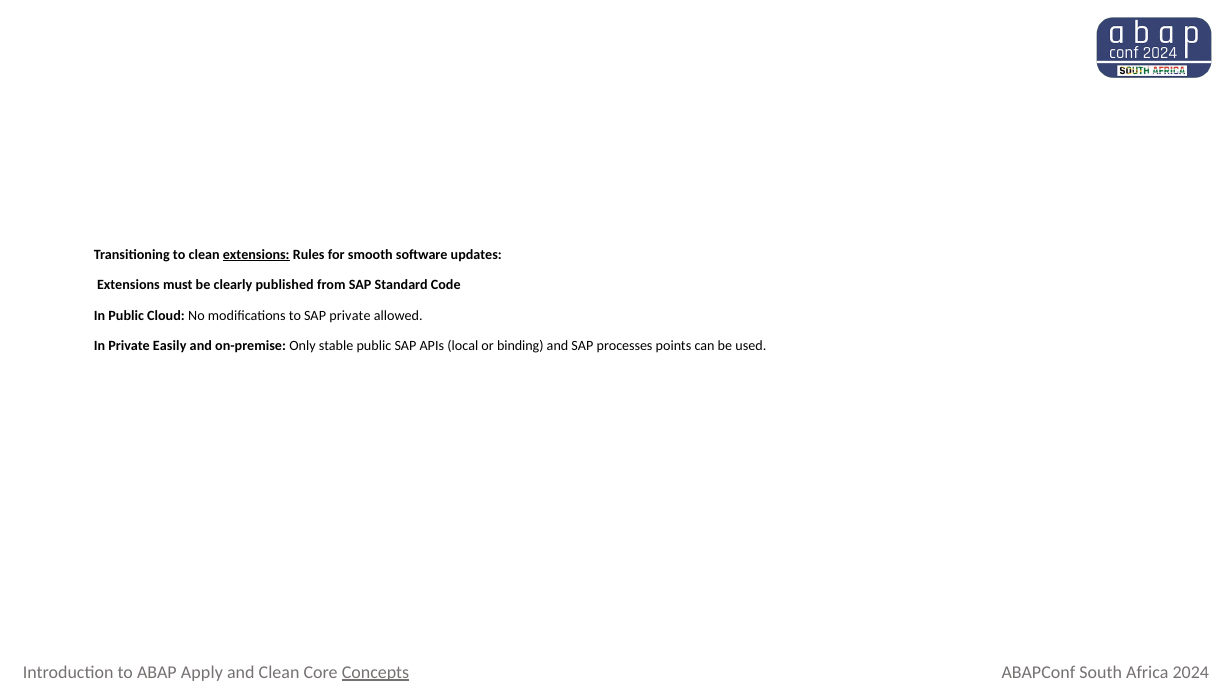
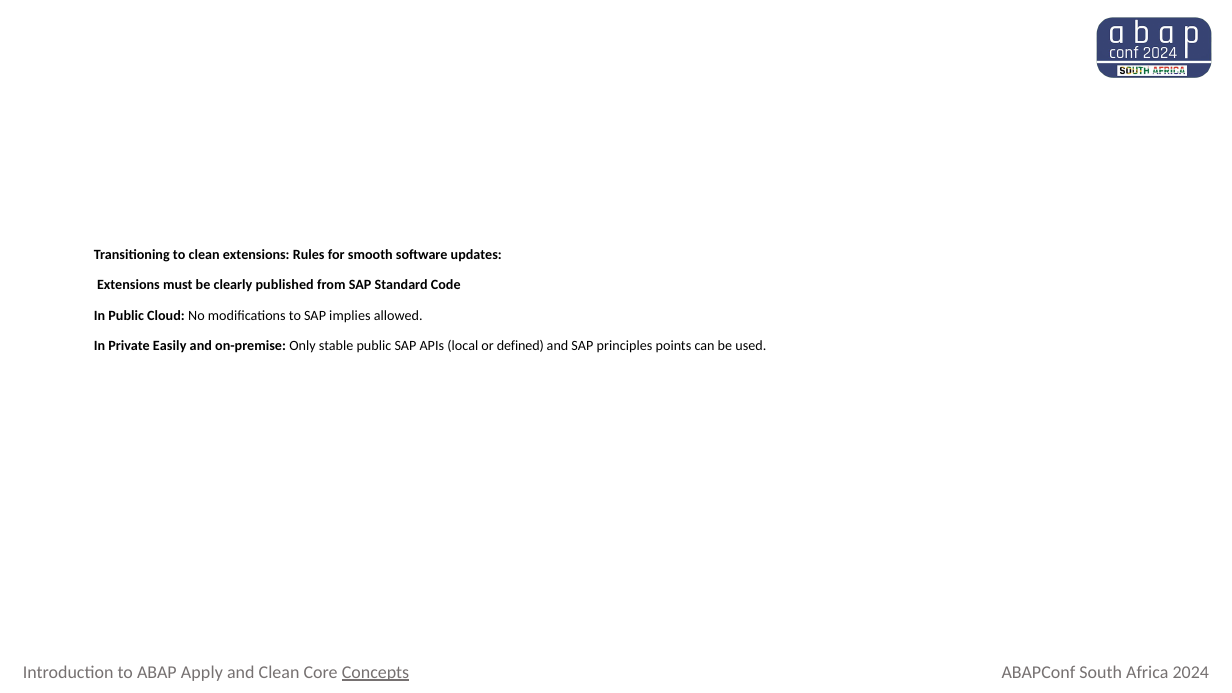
extensions at (256, 255) underline: present -> none
SAP private: private -> implies
binding: binding -> defined
processes: processes -> principles
